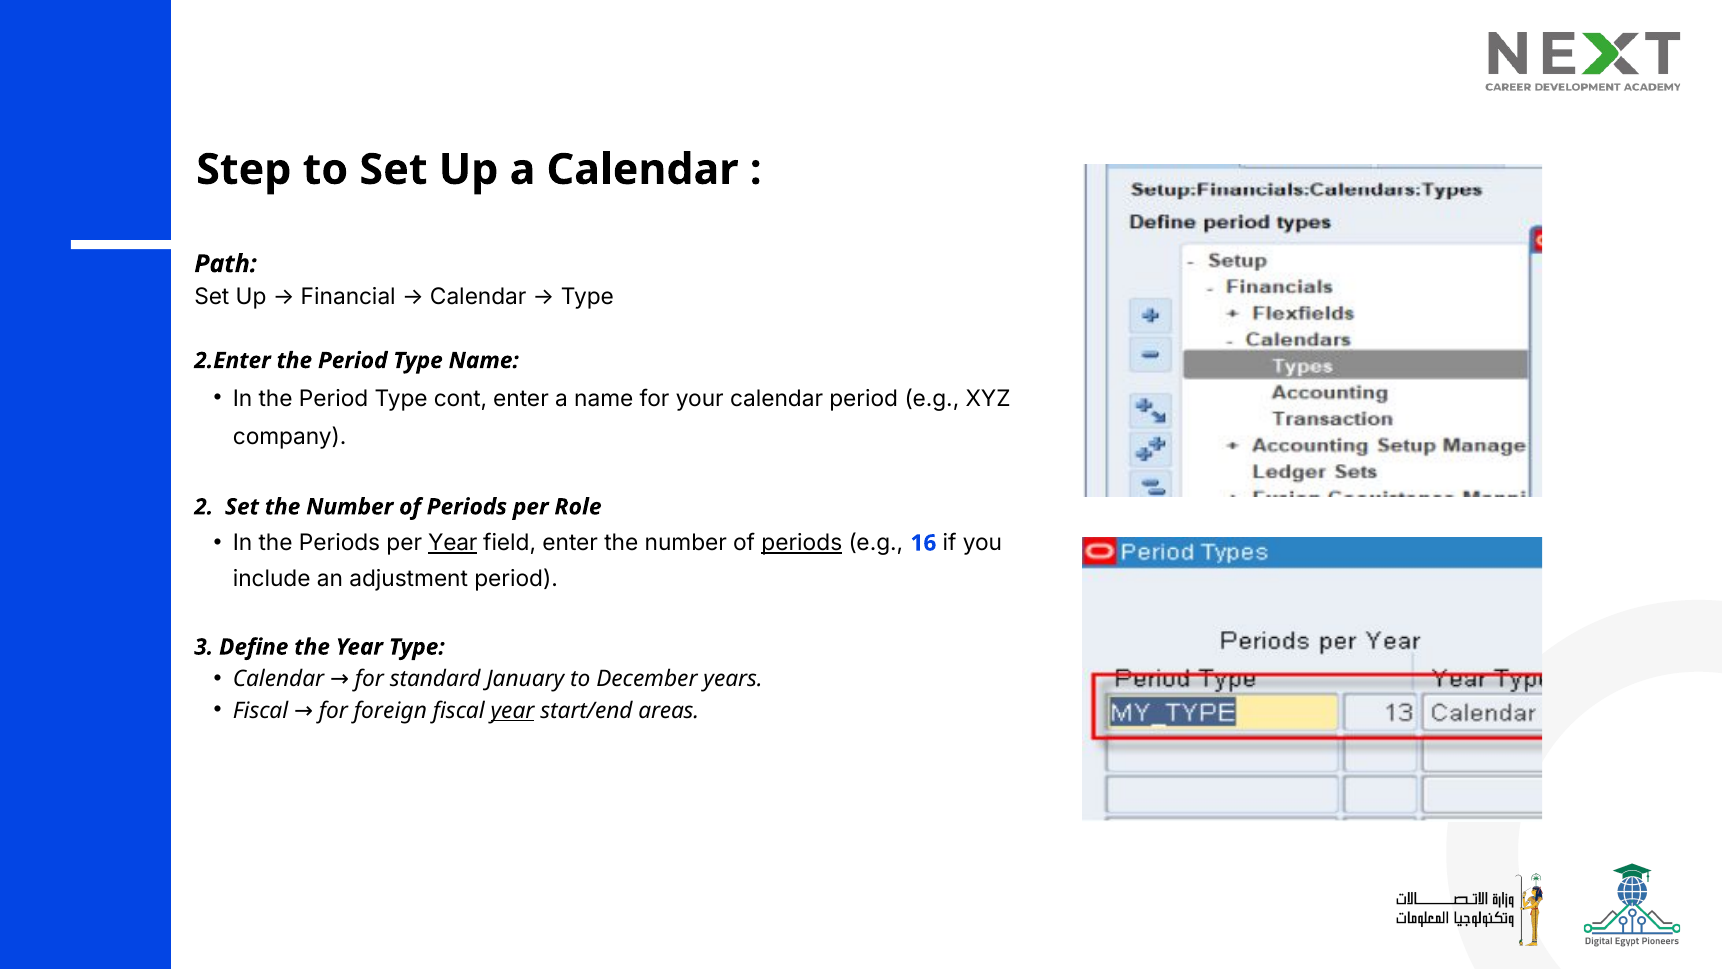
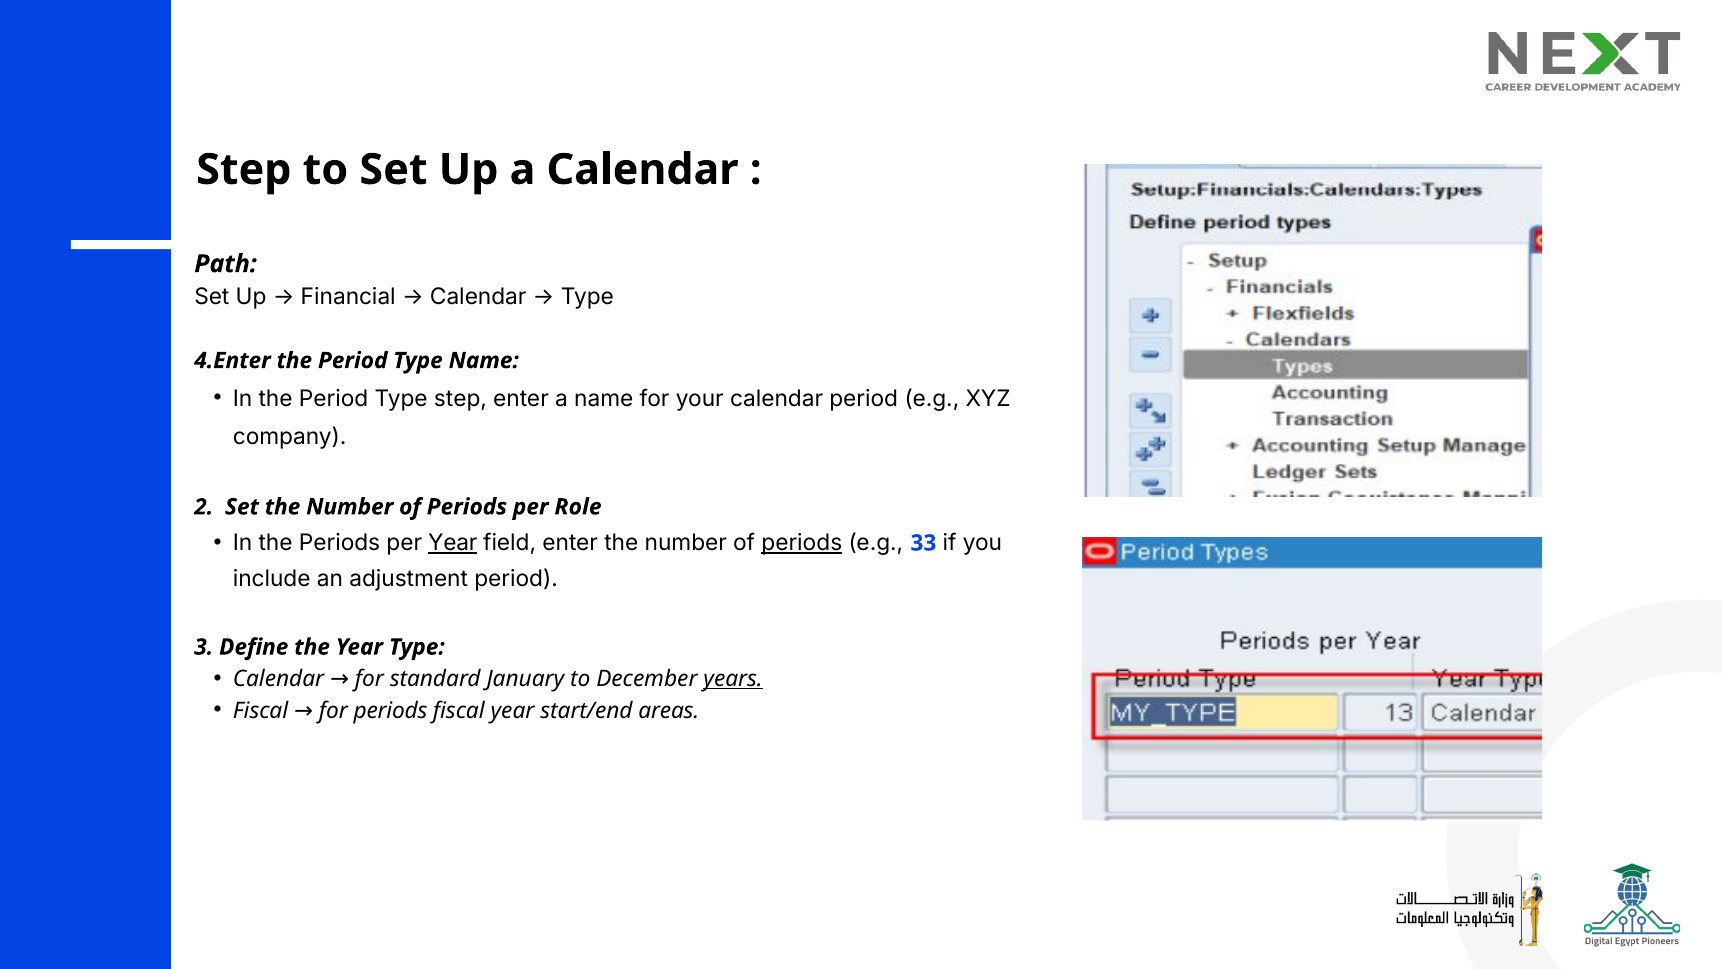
2.Enter: 2.Enter -> 4.Enter
Type cont: cont -> step
16: 16 -> 33
years underline: none -> present
for foreign: foreign -> periods
year at (513, 710) underline: present -> none
